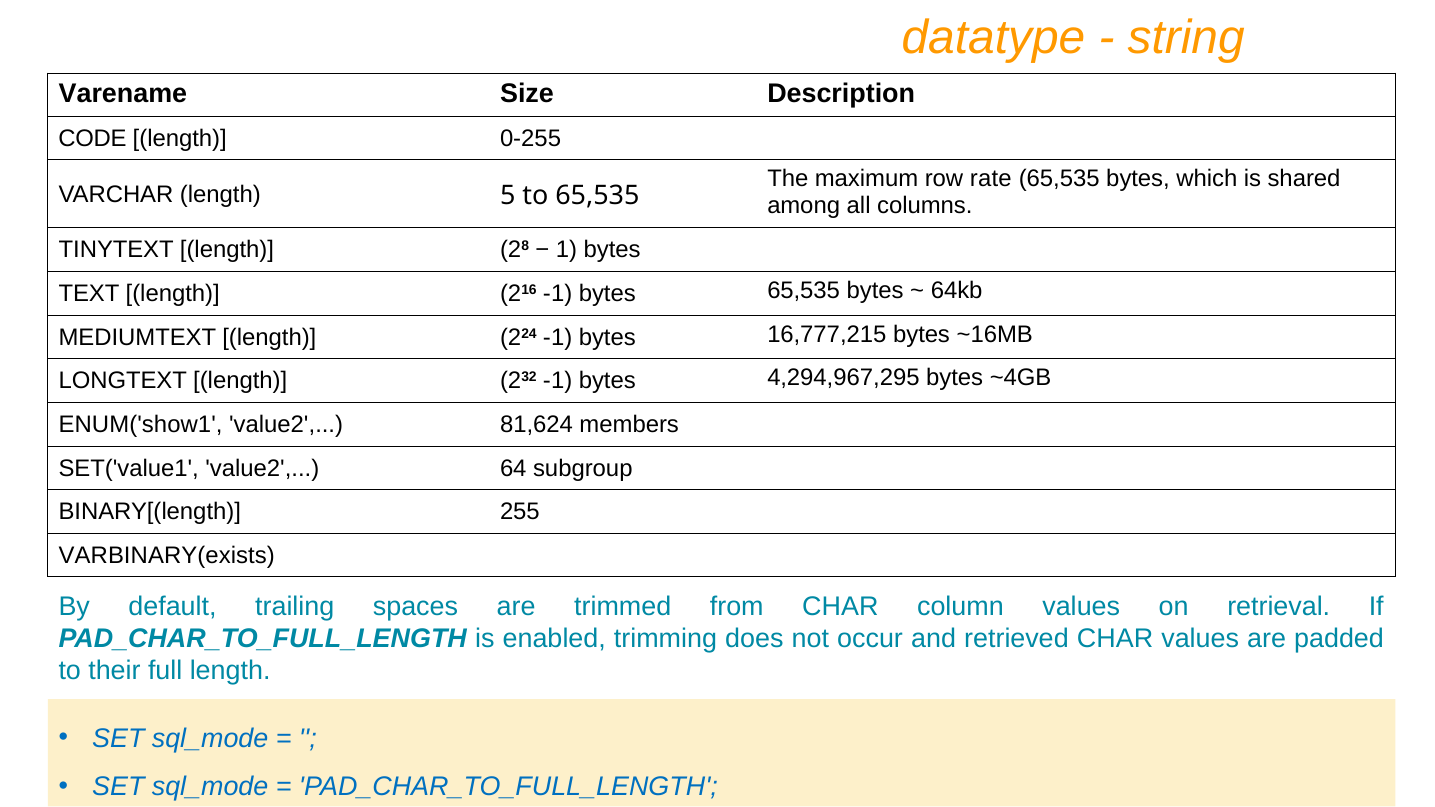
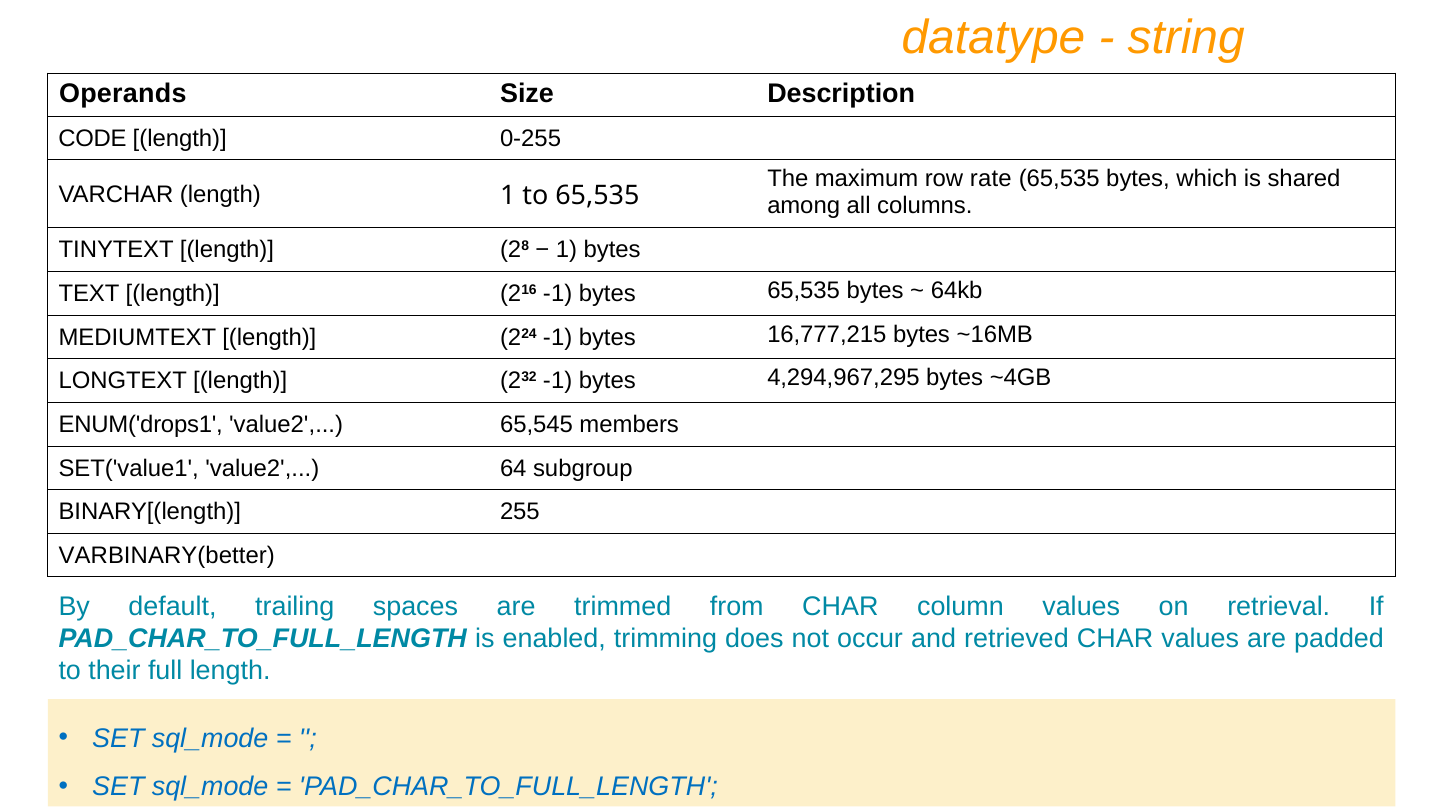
Varename: Varename -> Operands
length 5: 5 -> 1
ENUM('show1: ENUM('show1 -> ENUM('drops1
81,624: 81,624 -> 65,545
VARBINARY(exists: VARBINARY(exists -> VARBINARY(better
